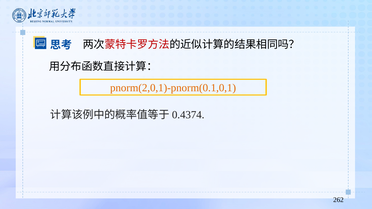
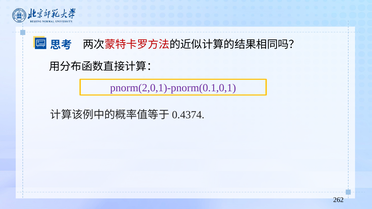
pnorm(2,0,1)-pnorm(0.1,0,1 colour: orange -> purple
